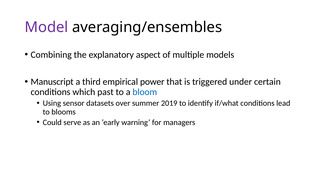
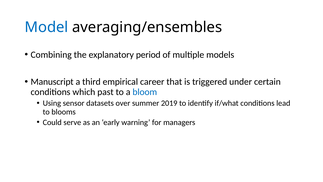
Model colour: purple -> blue
aspect: aspect -> period
power: power -> career
